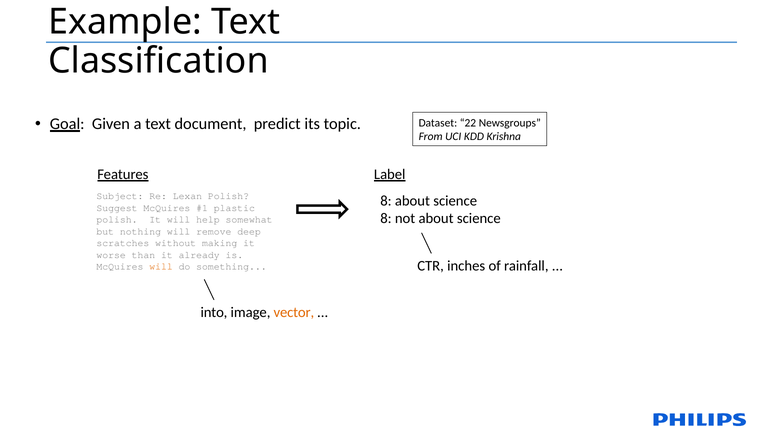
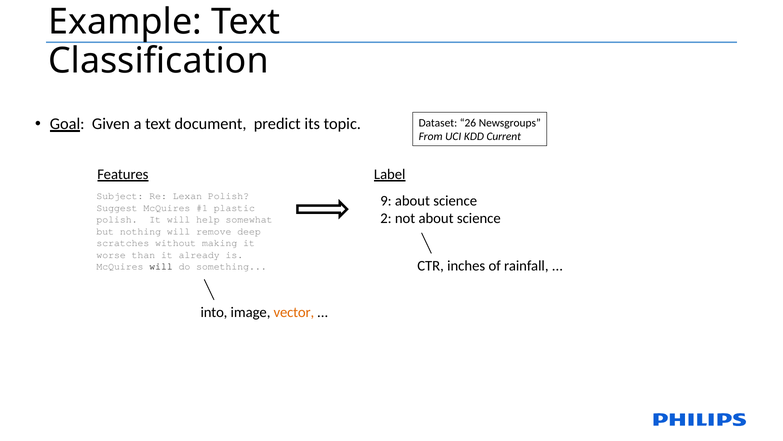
22: 22 -> 26
Krishna: Krishna -> Current
8 at (386, 201): 8 -> 9
8 at (386, 218): 8 -> 2
will at (161, 266) colour: orange -> black
